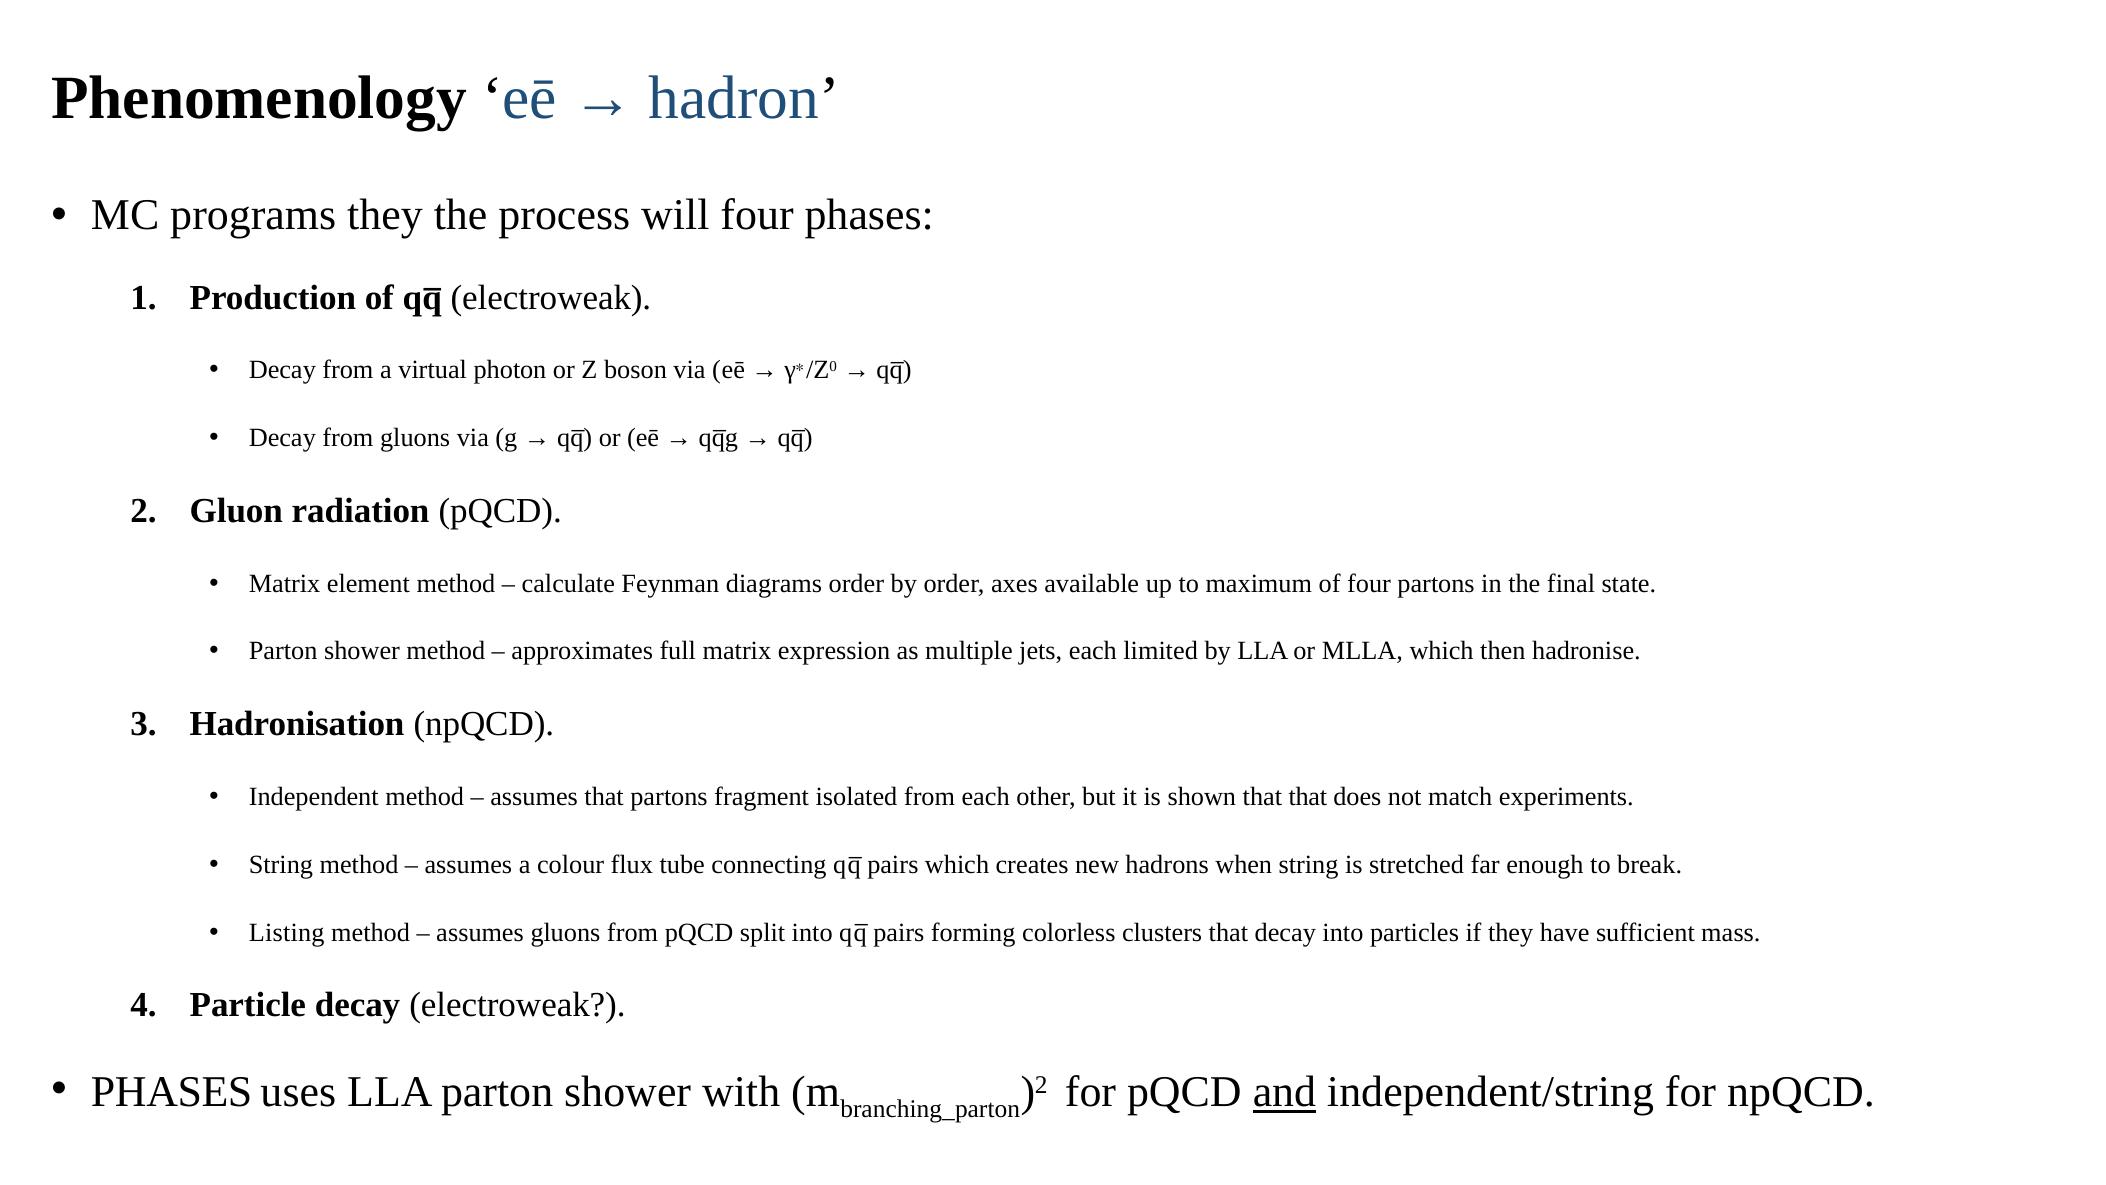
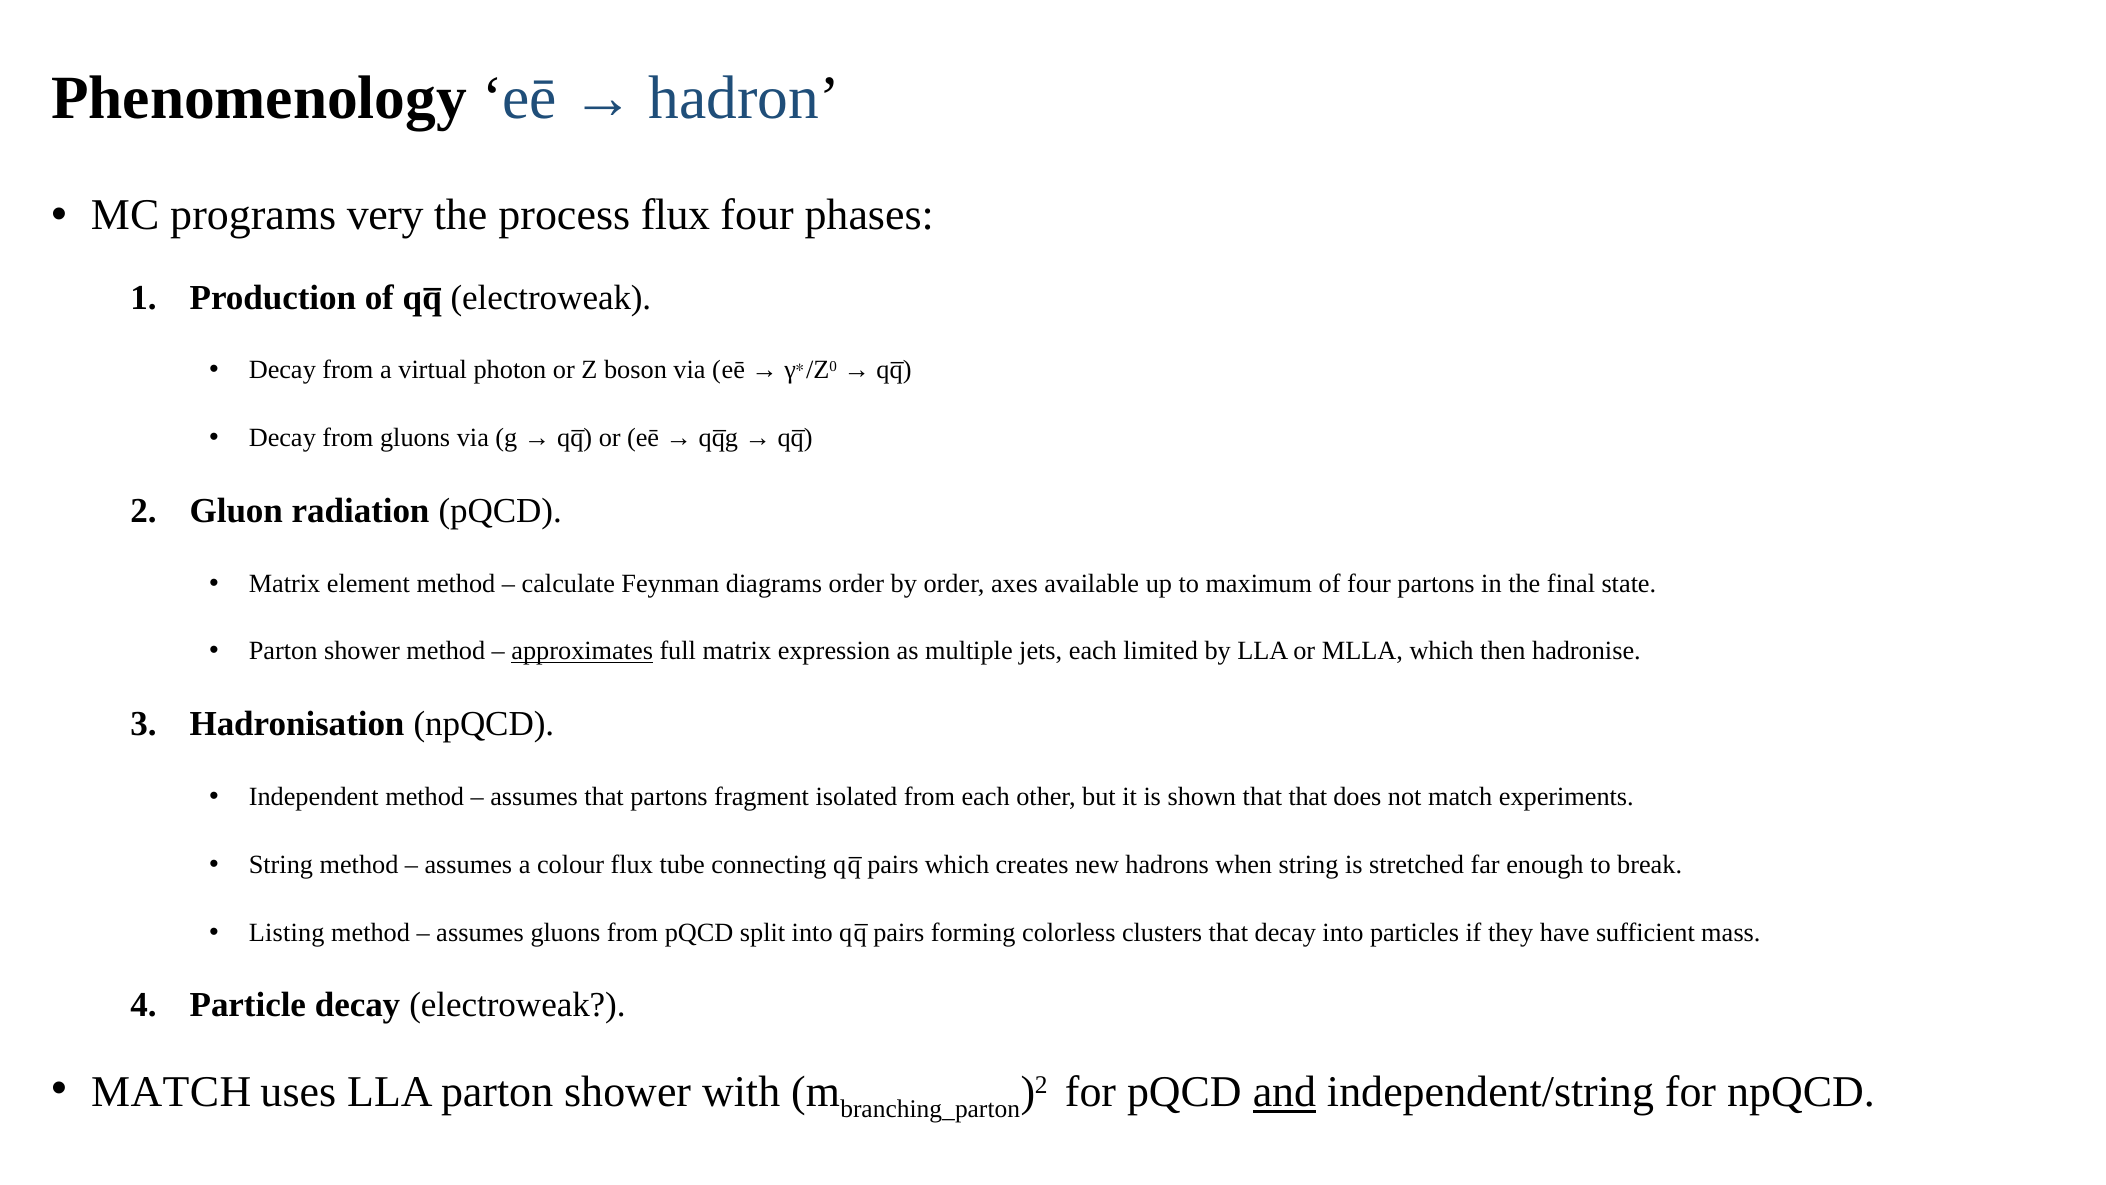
programs they: they -> very
process will: will -> flux
approximates underline: none -> present
PHASES at (172, 1092): PHASES -> MATCH
